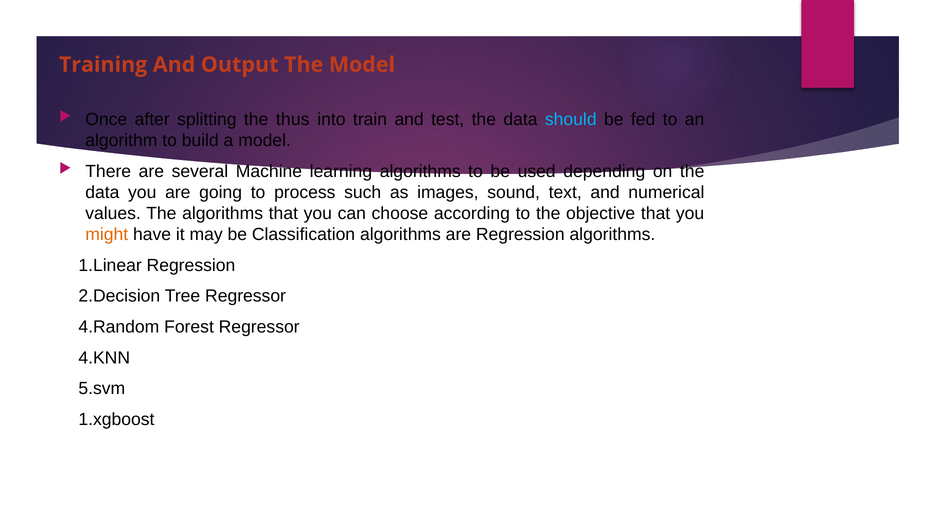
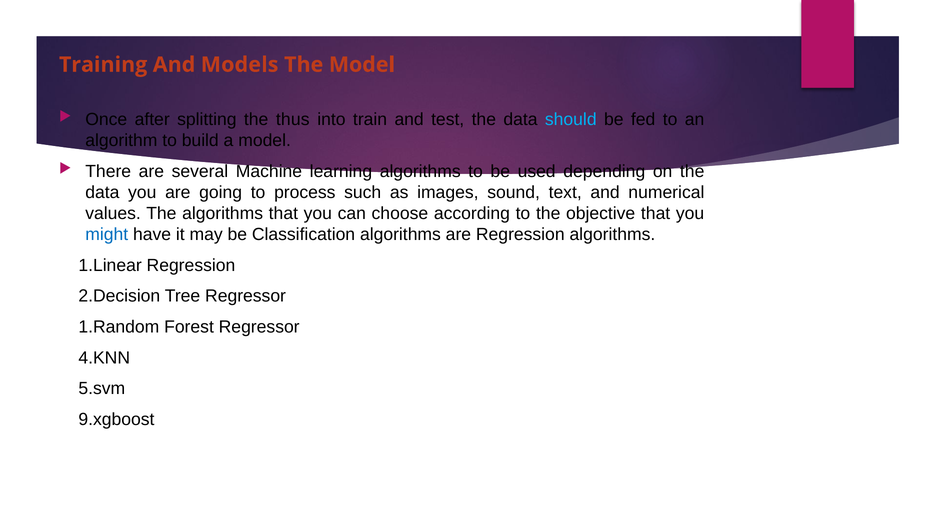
Output: Output -> Models
might colour: orange -> blue
4.Random: 4.Random -> 1.Random
1.xgboost: 1.xgboost -> 9.xgboost
